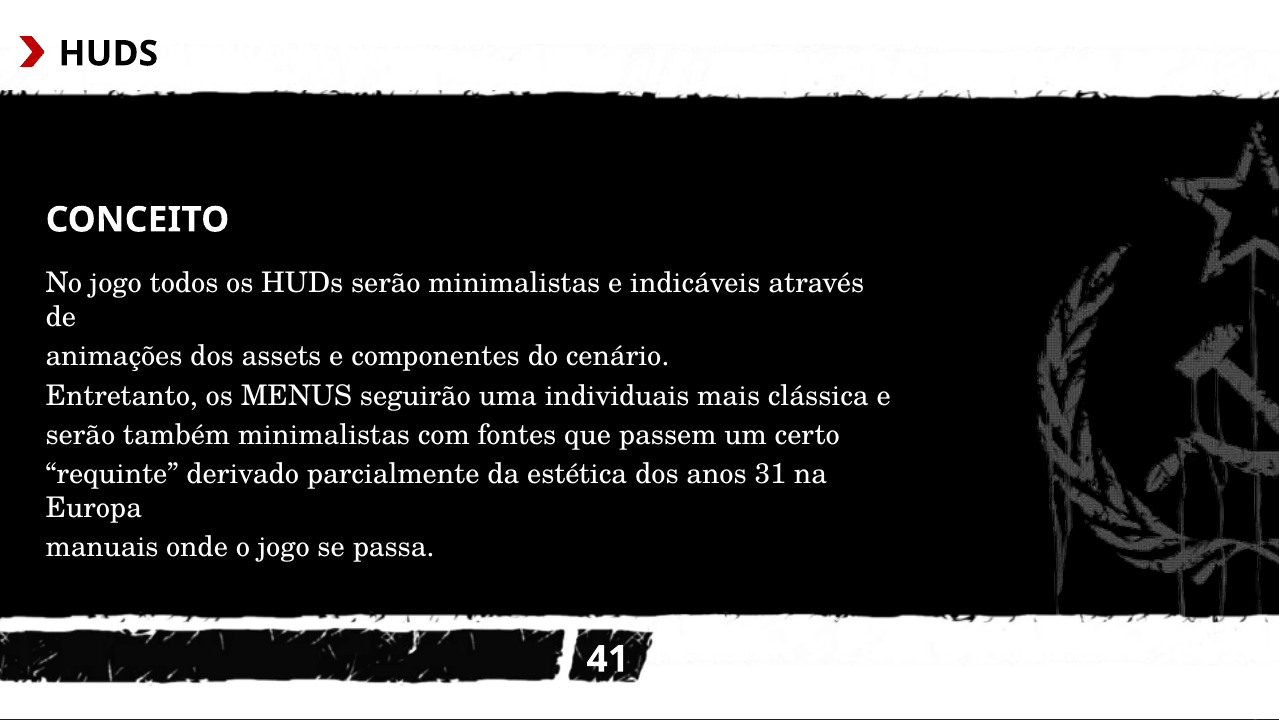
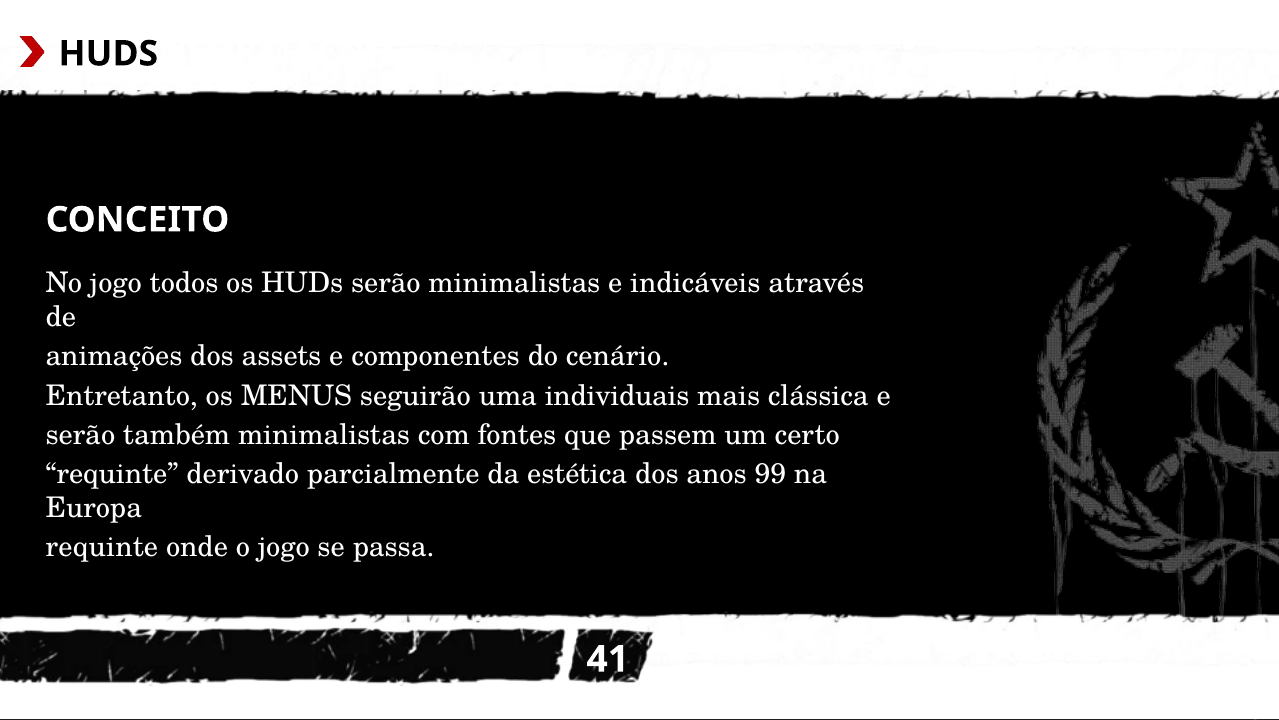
31: 31 -> 99
manuais at (102, 548): manuais -> requinte
